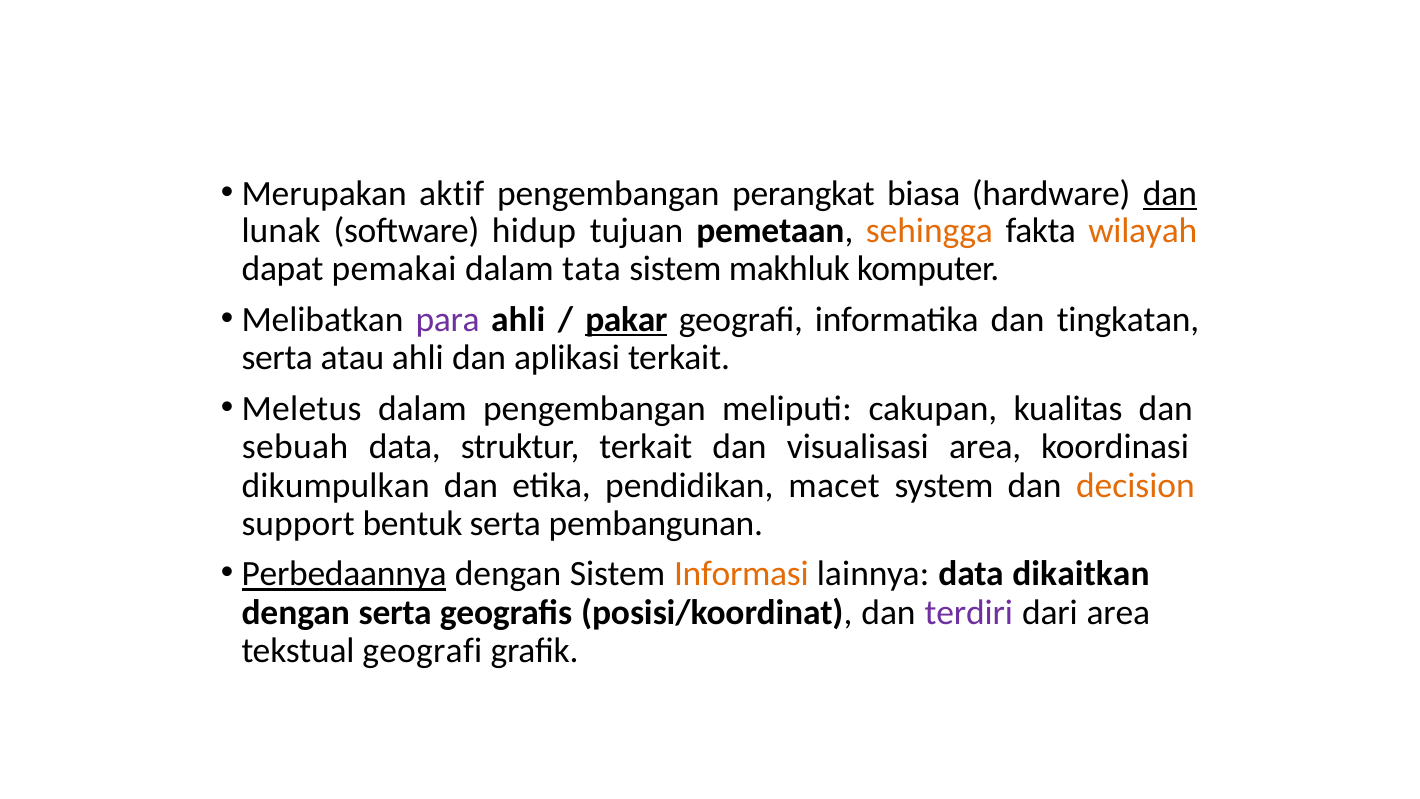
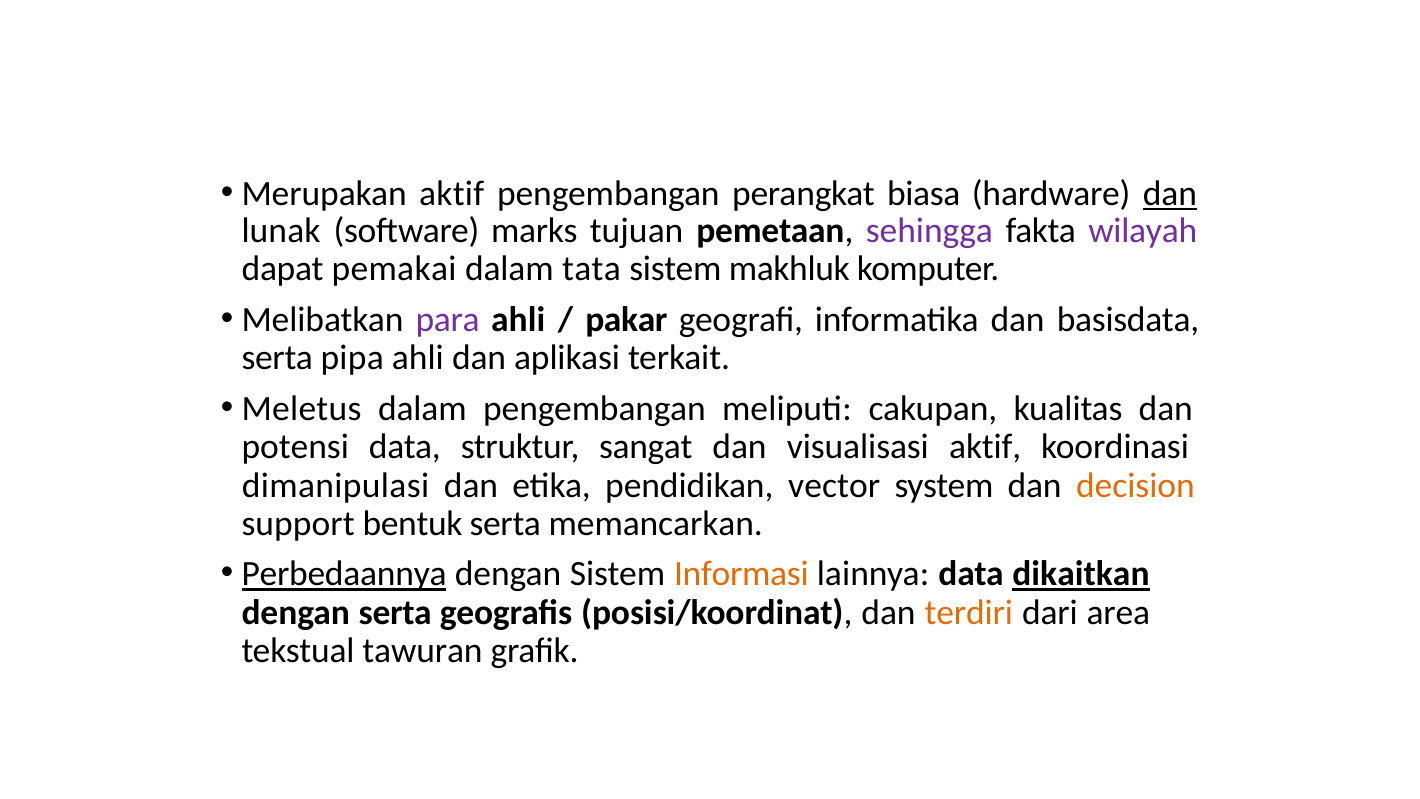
hidup: hidup -> marks
sehingga colour: orange -> purple
wilayah colour: orange -> purple
pakar underline: present -> none
tingkatan: tingkatan -> basisdata
atau: atau -> pipa
sebuah: sebuah -> potensi
struktur terkait: terkait -> sangat
visualisasi area: area -> aktif
dikumpulkan: dikumpulkan -> dimanipulasi
macet: macet -> vector
pembangunan: pembangunan -> memancarkan
dikaitkan underline: none -> present
terdiri colour: purple -> orange
tekstual geografi: geografi -> tawuran
